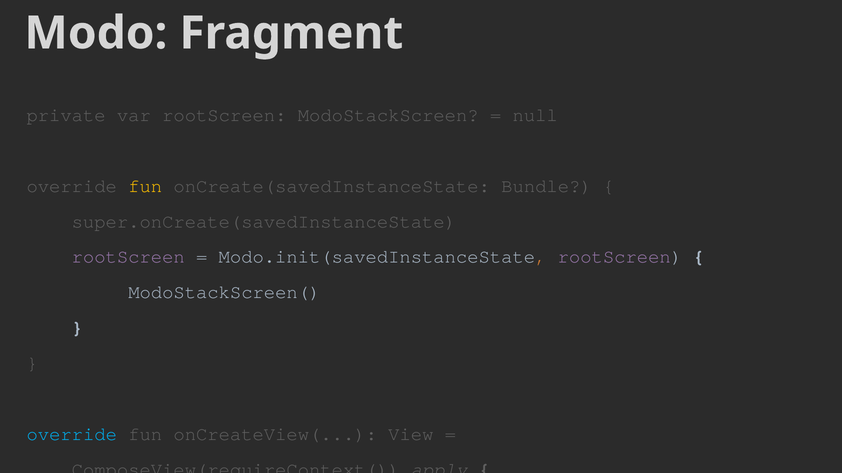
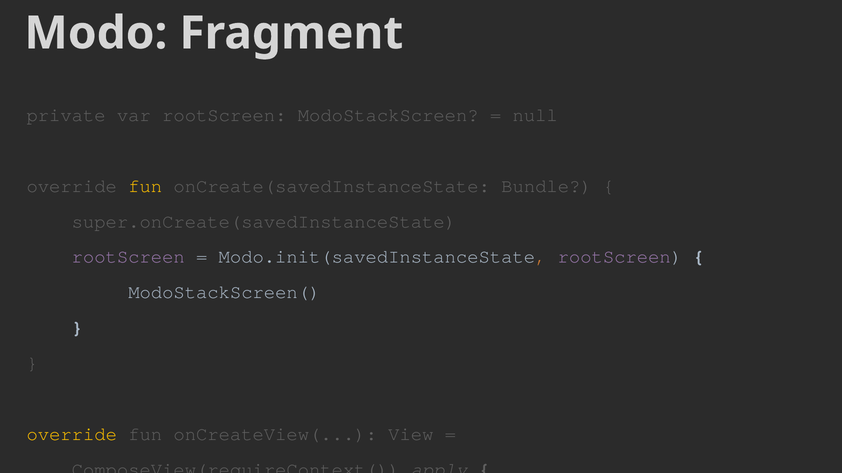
override at (72, 435) colour: light blue -> yellow
